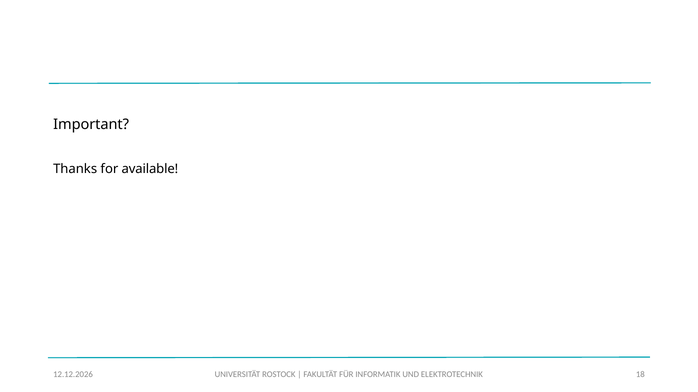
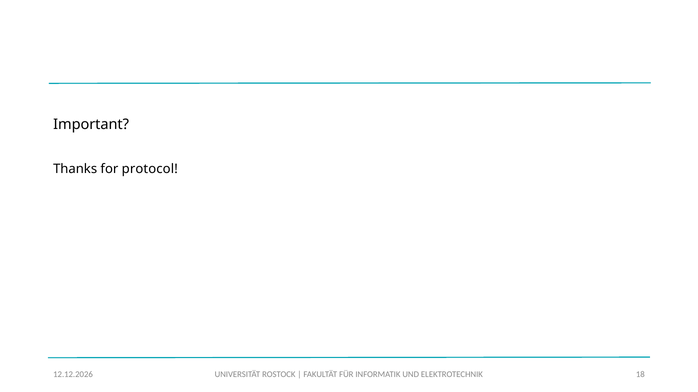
available: available -> protocol
